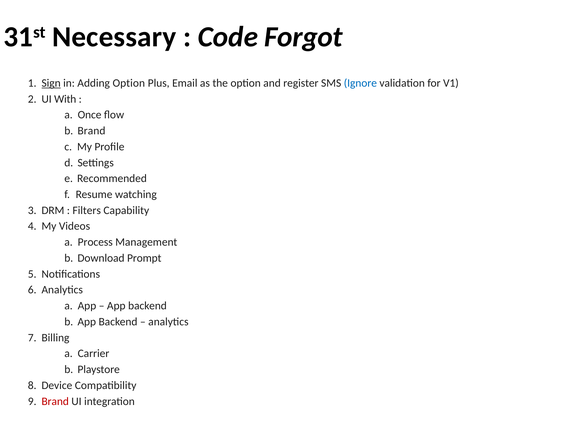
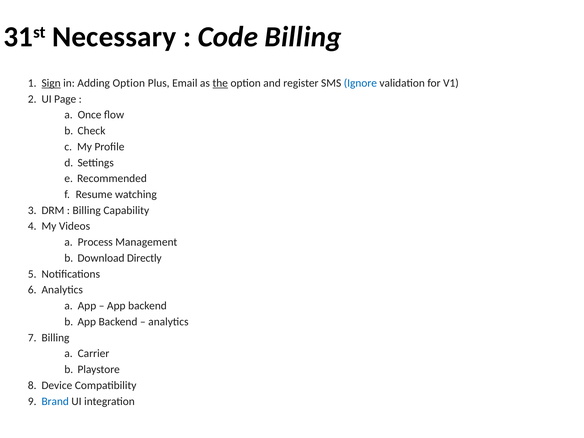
Code Forgot: Forgot -> Billing
the underline: none -> present
With: With -> Page
b Brand: Brand -> Check
Filters at (87, 210): Filters -> Billing
Prompt: Prompt -> Directly
Brand at (55, 401) colour: red -> blue
